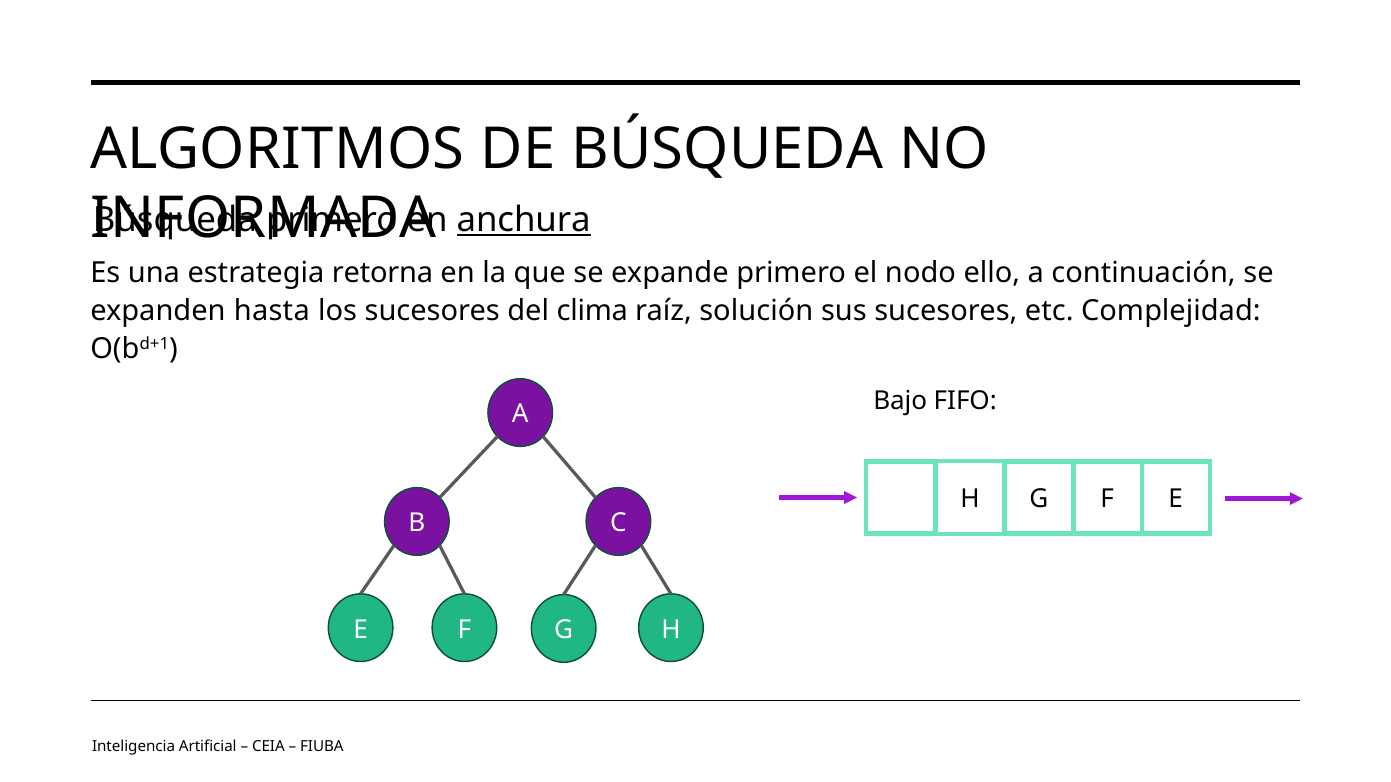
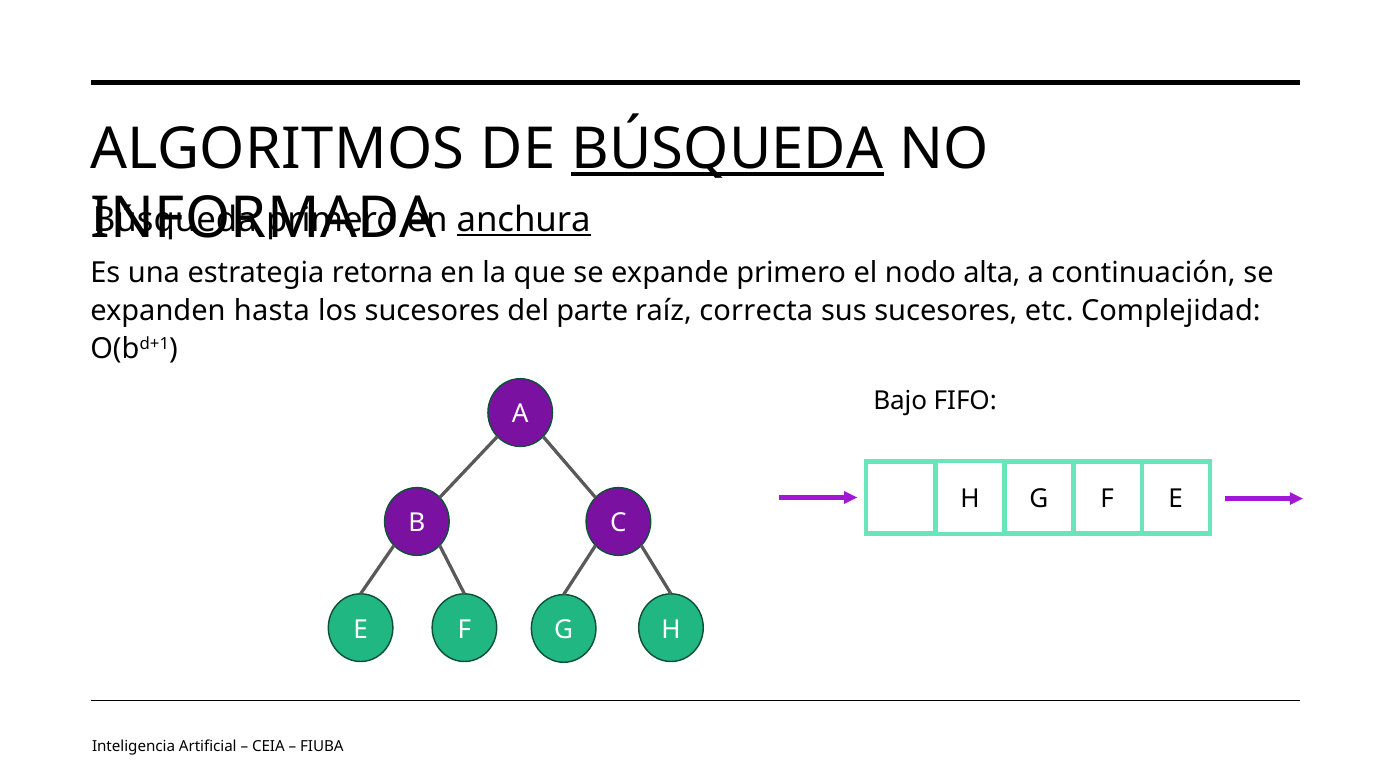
BÚSQUEDA at (727, 149) underline: none -> present
ello: ello -> alta
clima: clima -> parte
solución: solución -> correcta
